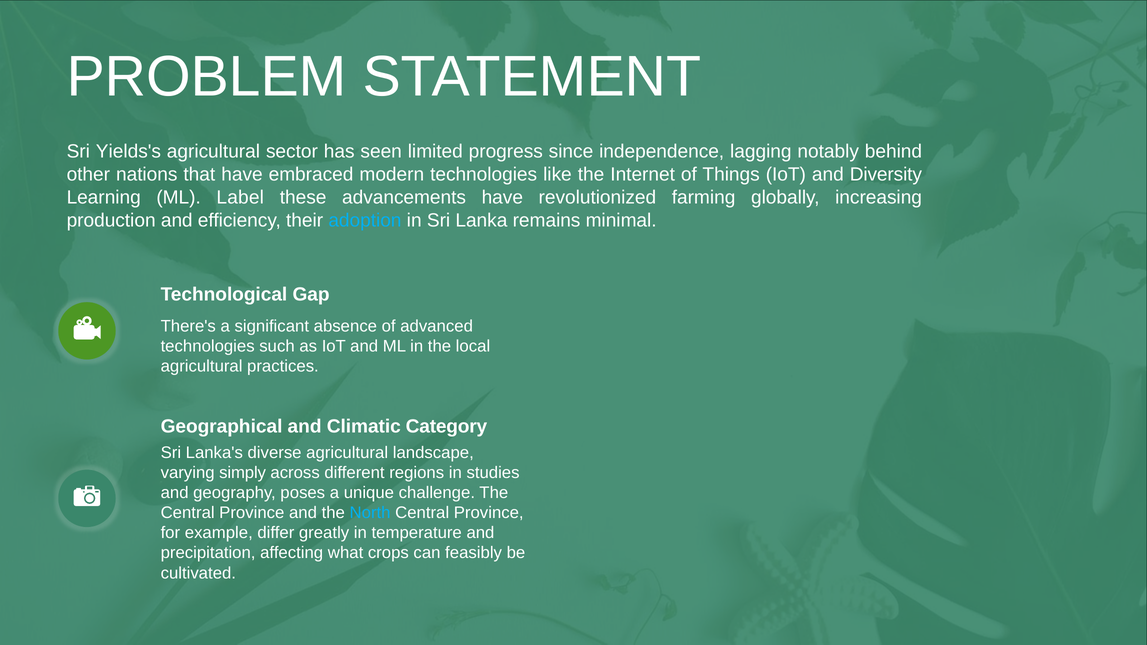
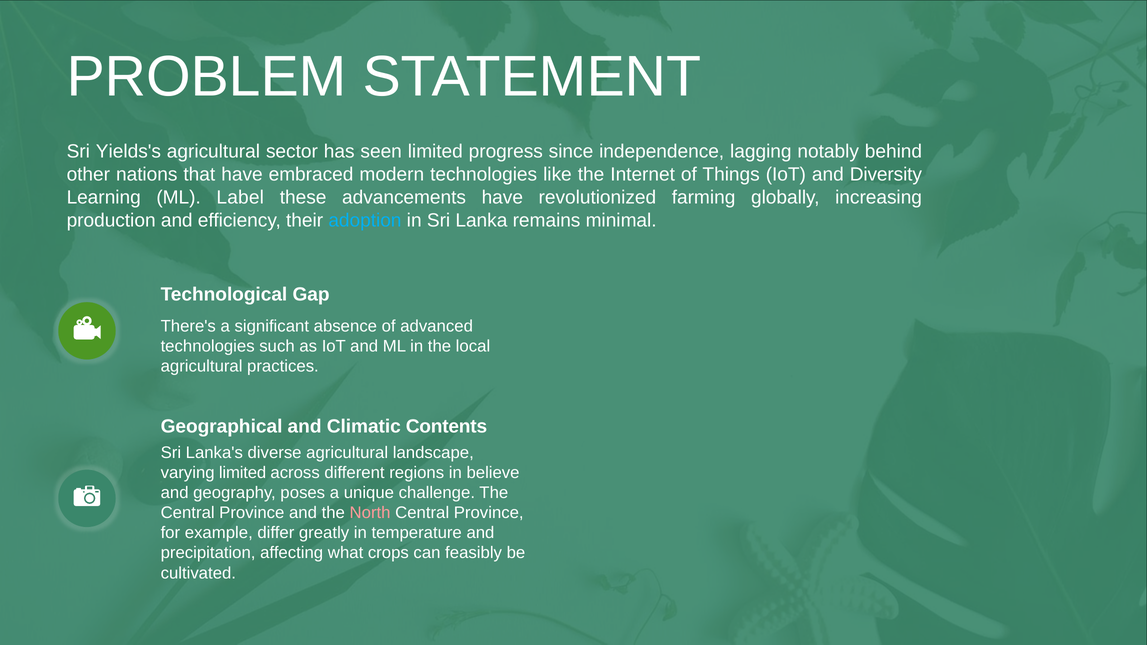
Category: Category -> Contents
varying simply: simply -> limited
studies: studies -> believe
North colour: light blue -> pink
